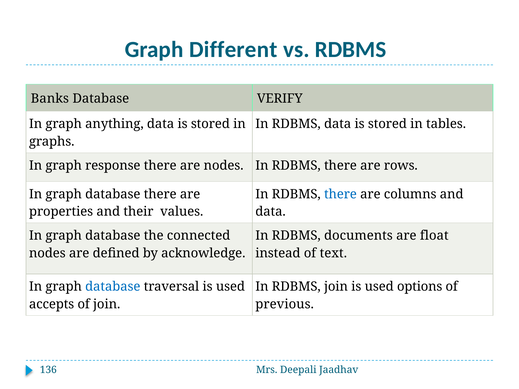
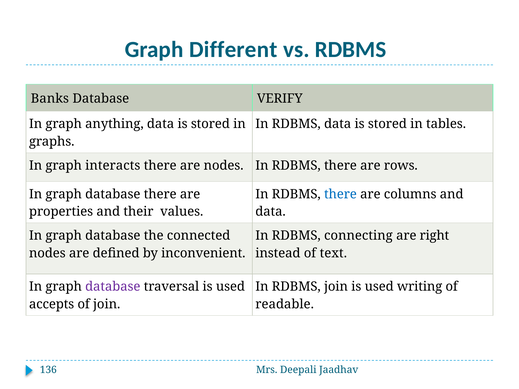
response: response -> interacts
documents: documents -> connecting
float: float -> right
acknowledge: acknowledge -> inconvenient
database at (113, 287) colour: blue -> purple
options: options -> writing
previous: previous -> readable
